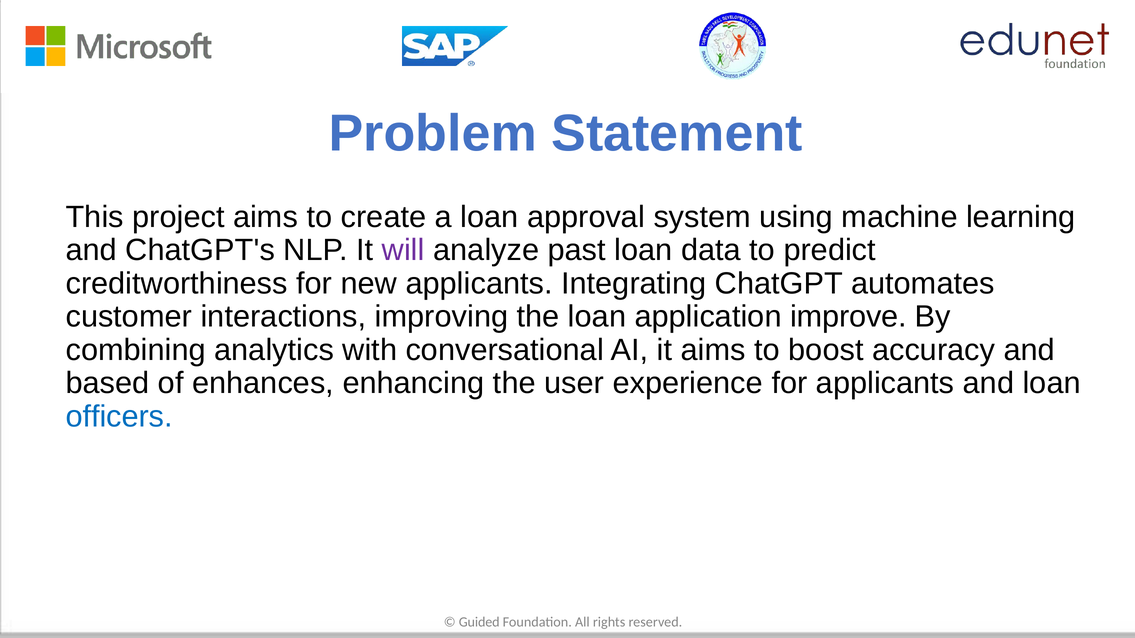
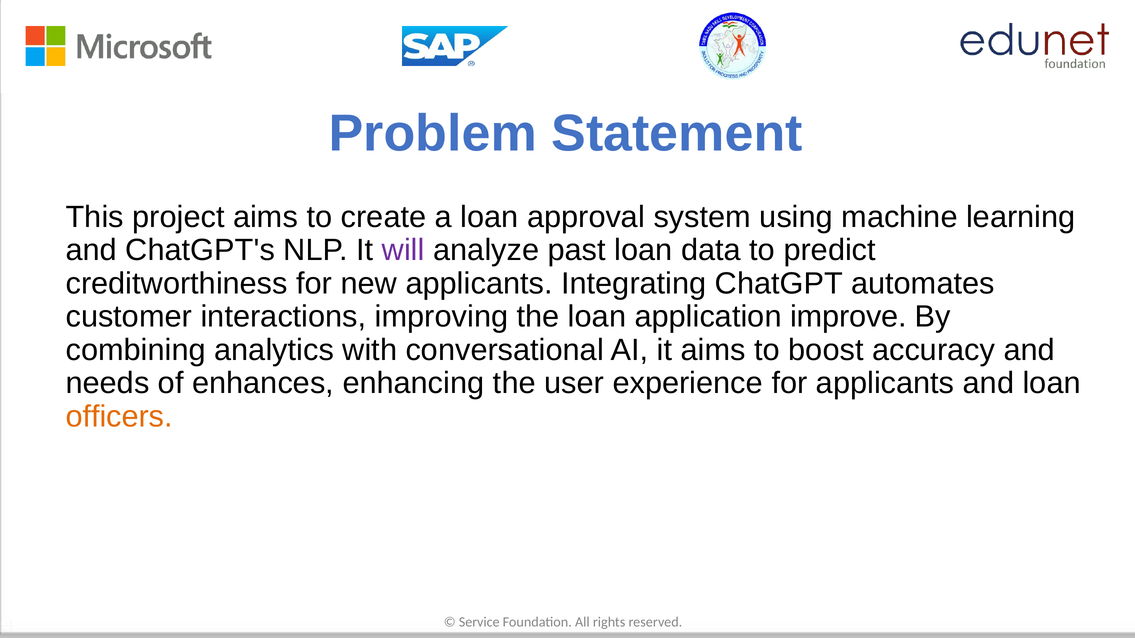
based: based -> needs
officers colour: blue -> orange
Guided: Guided -> Service
